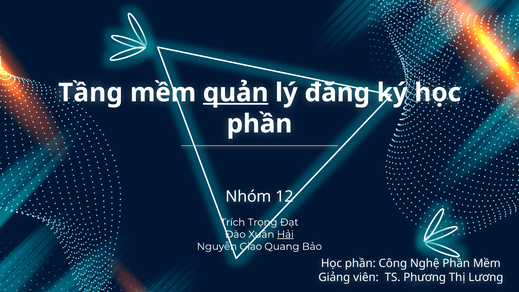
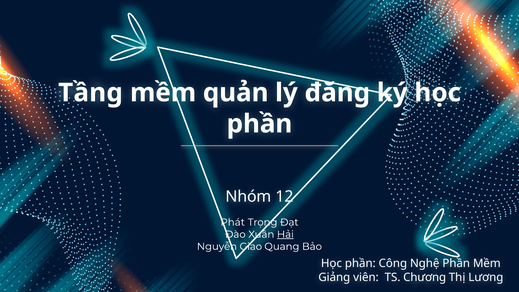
quản underline: present -> none
Trích: Trích -> Phát
Phương: Phương -> Chương
